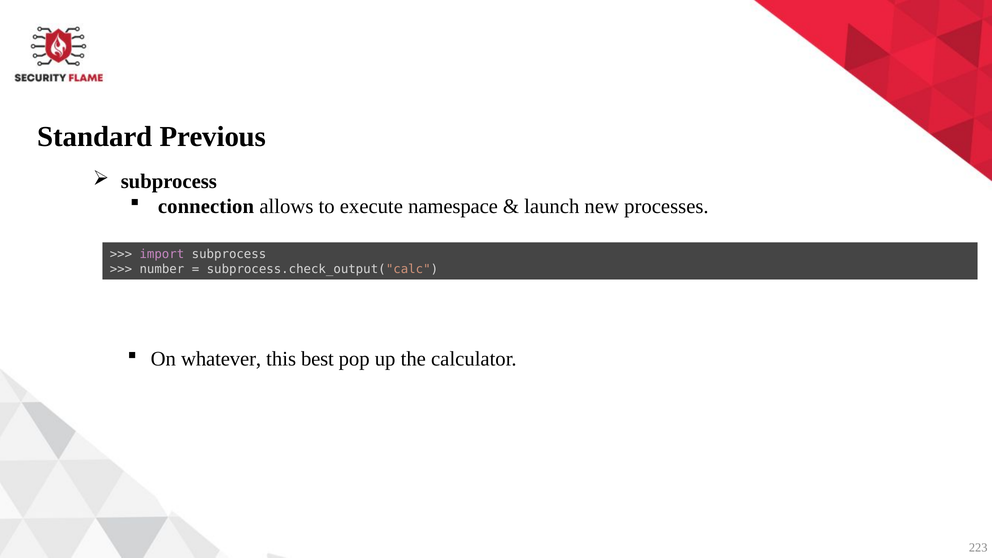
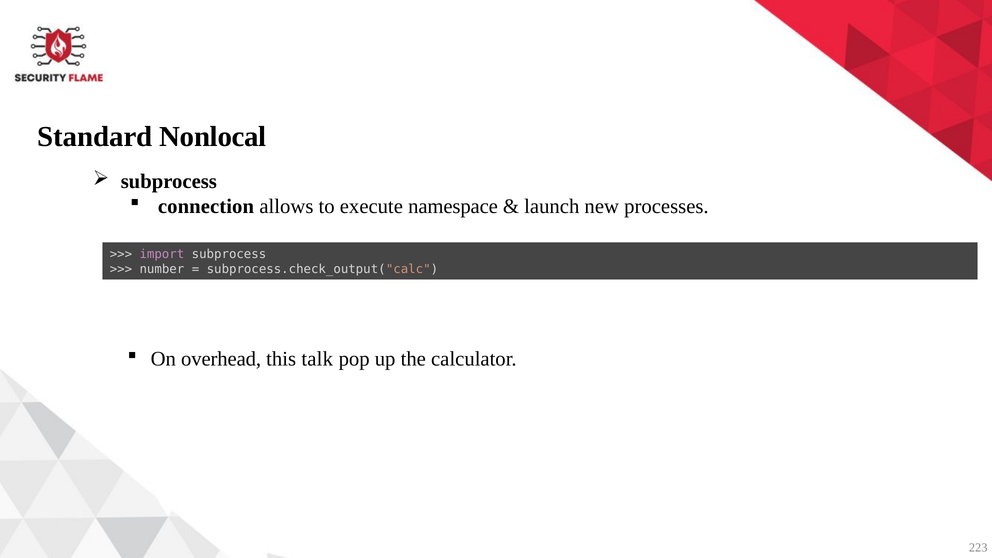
Previous: Previous -> Nonlocal
whatever: whatever -> overhead
best: best -> talk
